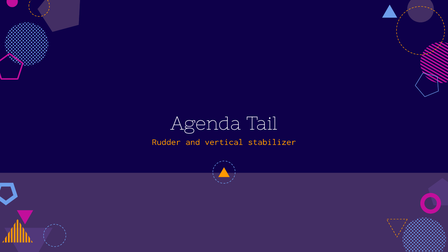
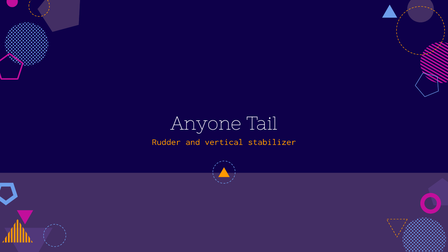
Agenda: Agenda -> Anyone
